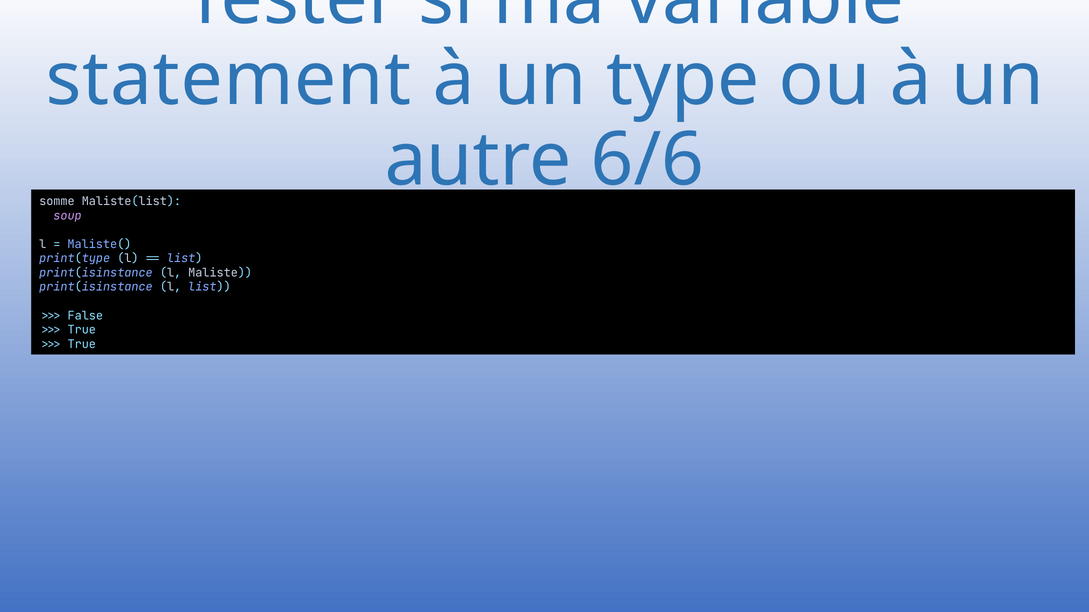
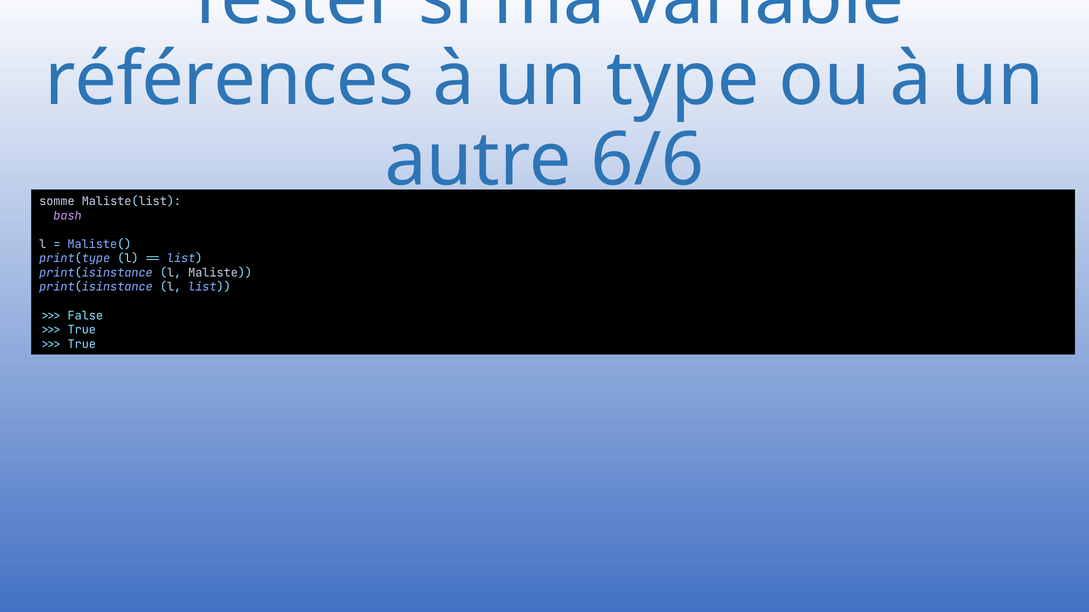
statement: statement -> références
soup: soup -> bash
